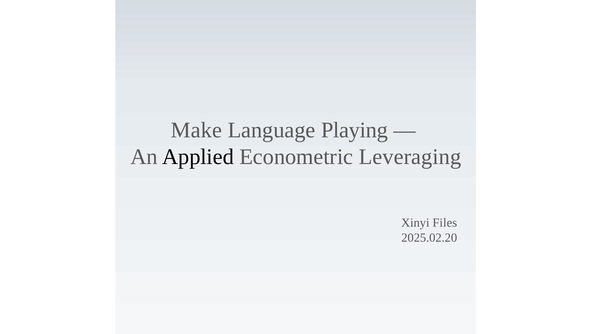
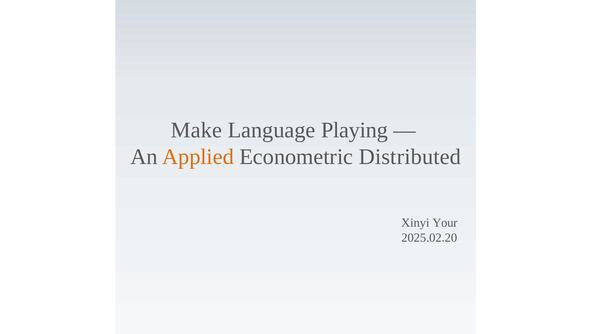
Applied colour: black -> orange
Leveraging: Leveraging -> Distributed
Files: Files -> Your
